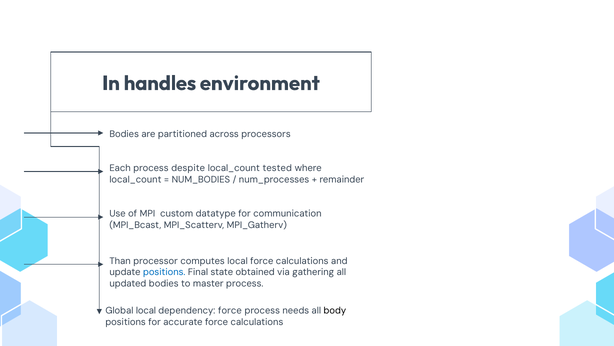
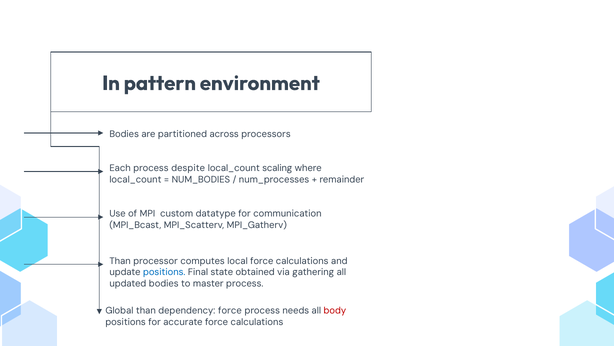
handles: handles -> pattern
tested: tested -> scaling
Global local: local -> than
body colour: black -> red
